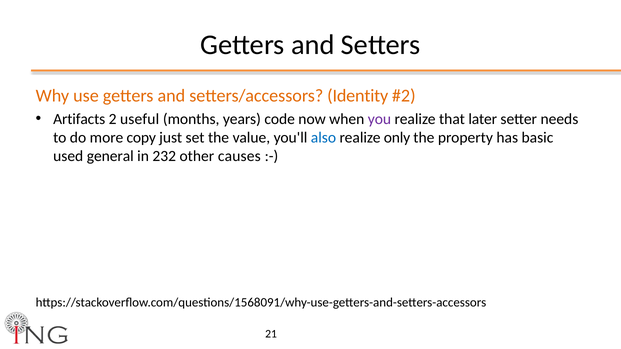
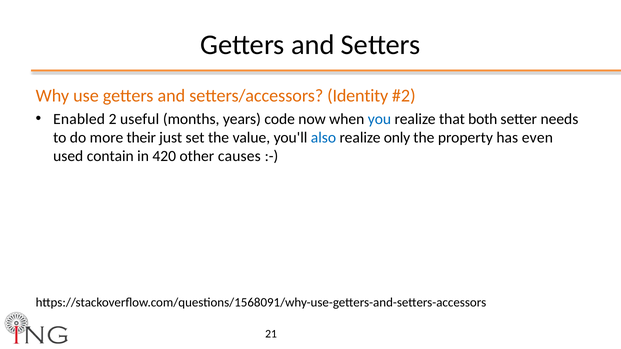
Artifacts: Artifacts -> Enabled
you colour: purple -> blue
later: later -> both
copy: copy -> their
basic: basic -> even
general: general -> contain
232: 232 -> 420
